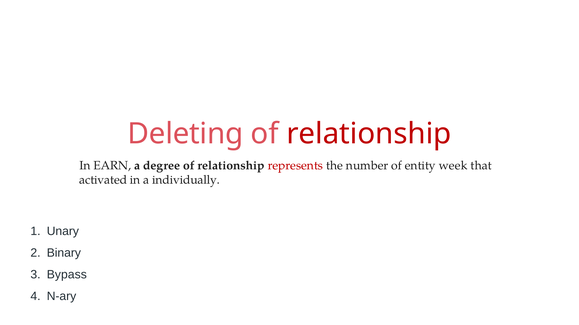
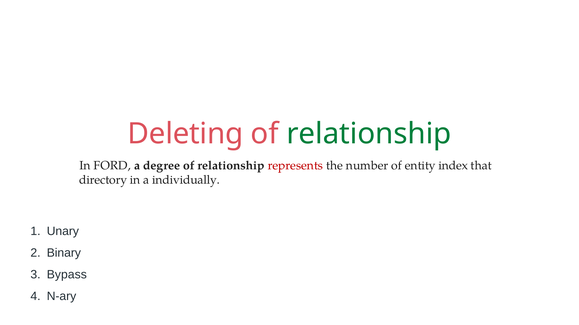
relationship at (369, 134) colour: red -> green
EARN: EARN -> FORD
week: week -> index
activated: activated -> directory
